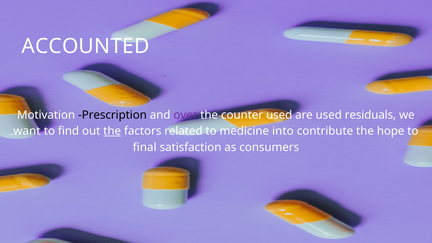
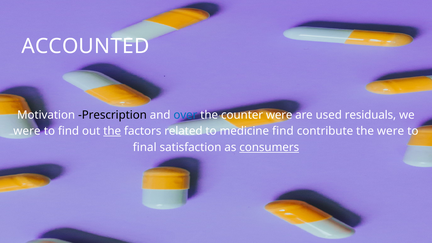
over colour: purple -> blue
counter used: used -> were
want at (27, 131): want -> were
medicine into: into -> find
the hope: hope -> were
consumers underline: none -> present
